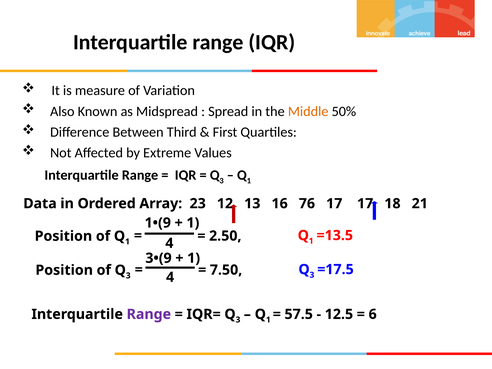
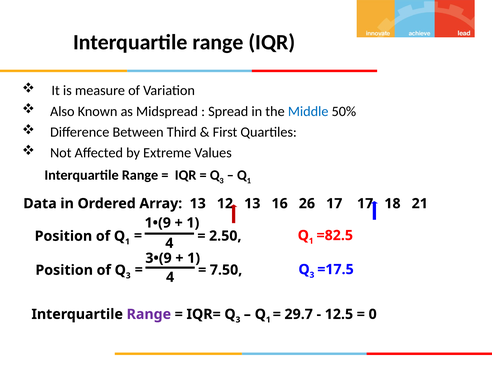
Middle colour: orange -> blue
Array 23: 23 -> 13
76: 76 -> 26
=13.5: =13.5 -> =82.5
57.5: 57.5 -> 29.7
6: 6 -> 0
